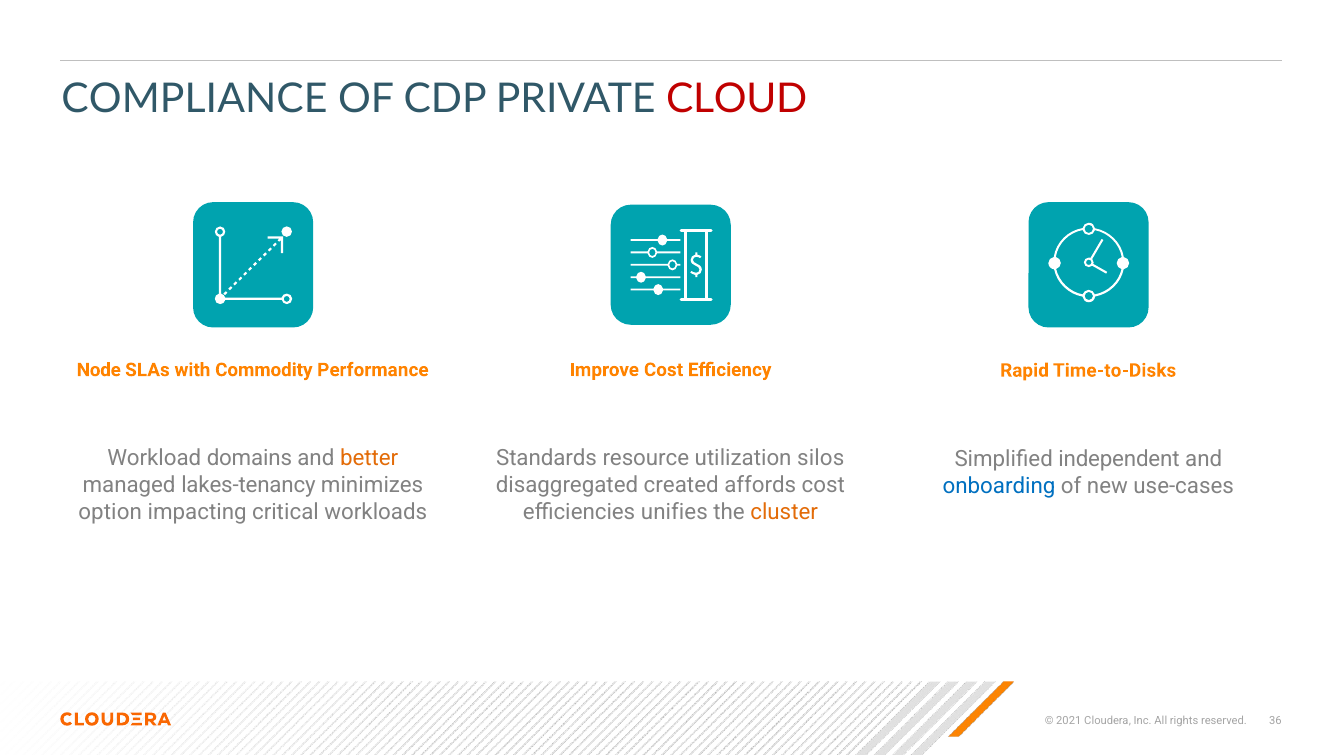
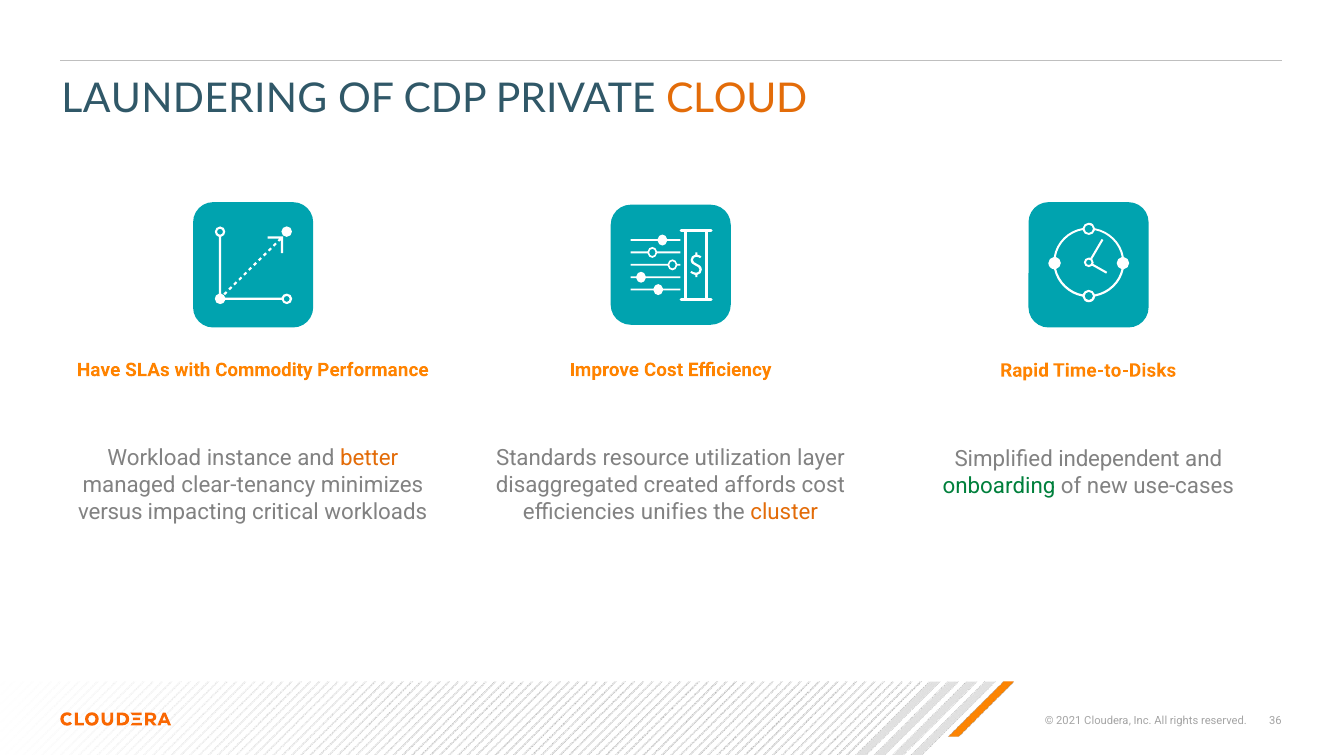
COMPLIANCE: COMPLIANCE -> LAUNDERING
CLOUD colour: red -> orange
Node: Node -> Have
silos: silos -> layer
domains: domains -> instance
lakes-tenancy: lakes-tenancy -> clear-tenancy
onboarding colour: blue -> green
option: option -> versus
